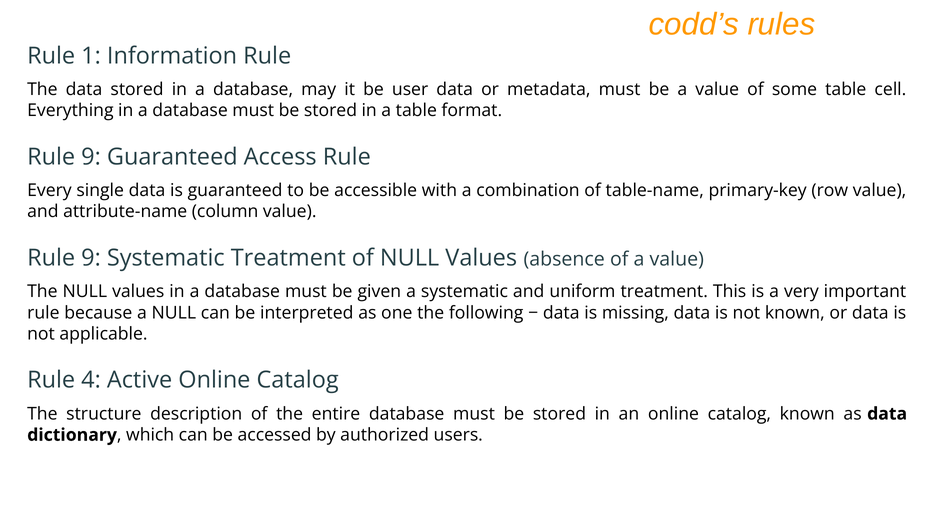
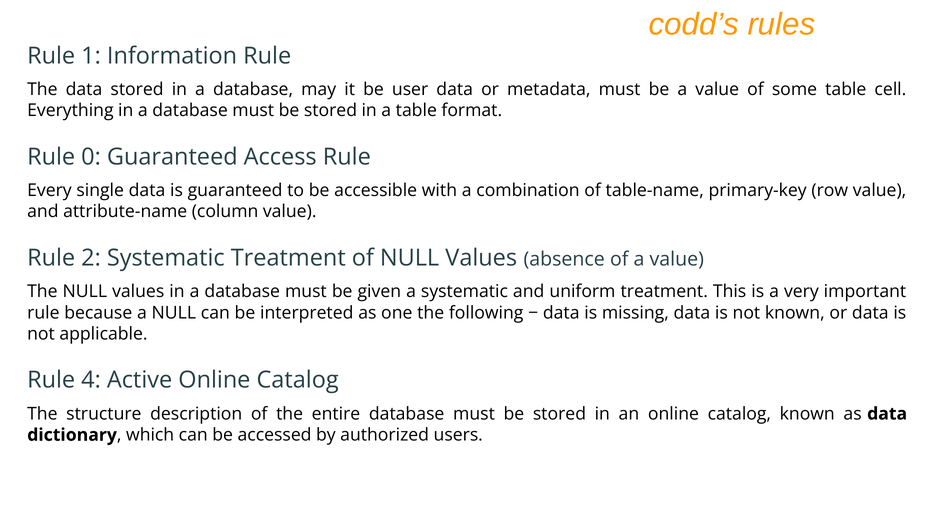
9 at (91, 157): 9 -> 0
9 at (91, 258): 9 -> 2
